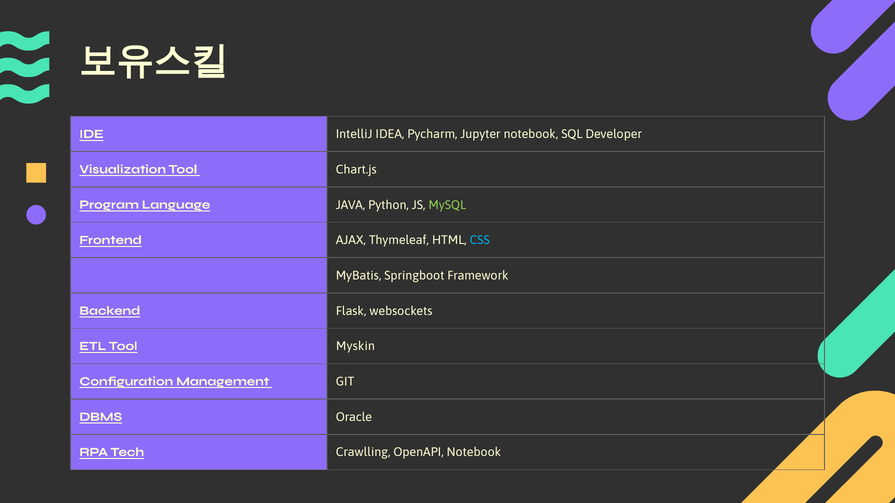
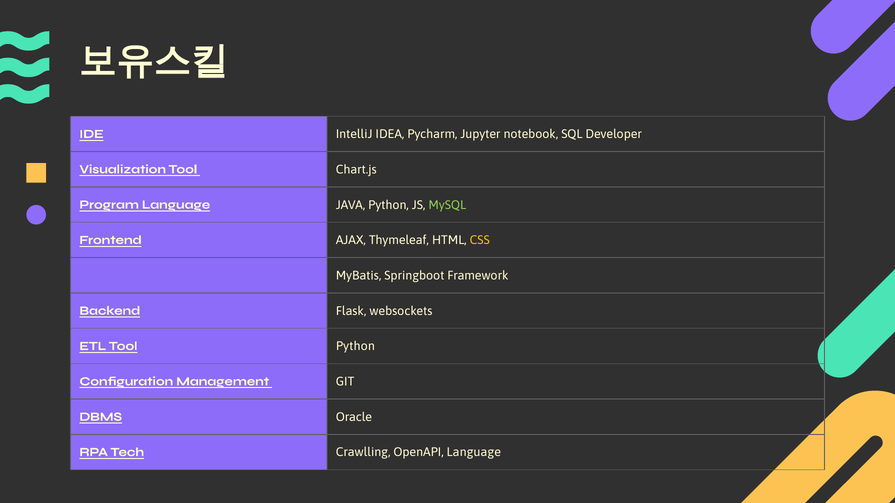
CSS colour: light blue -> yellow
Tool Myskin: Myskin -> Python
OpenAPI Notebook: Notebook -> Language
